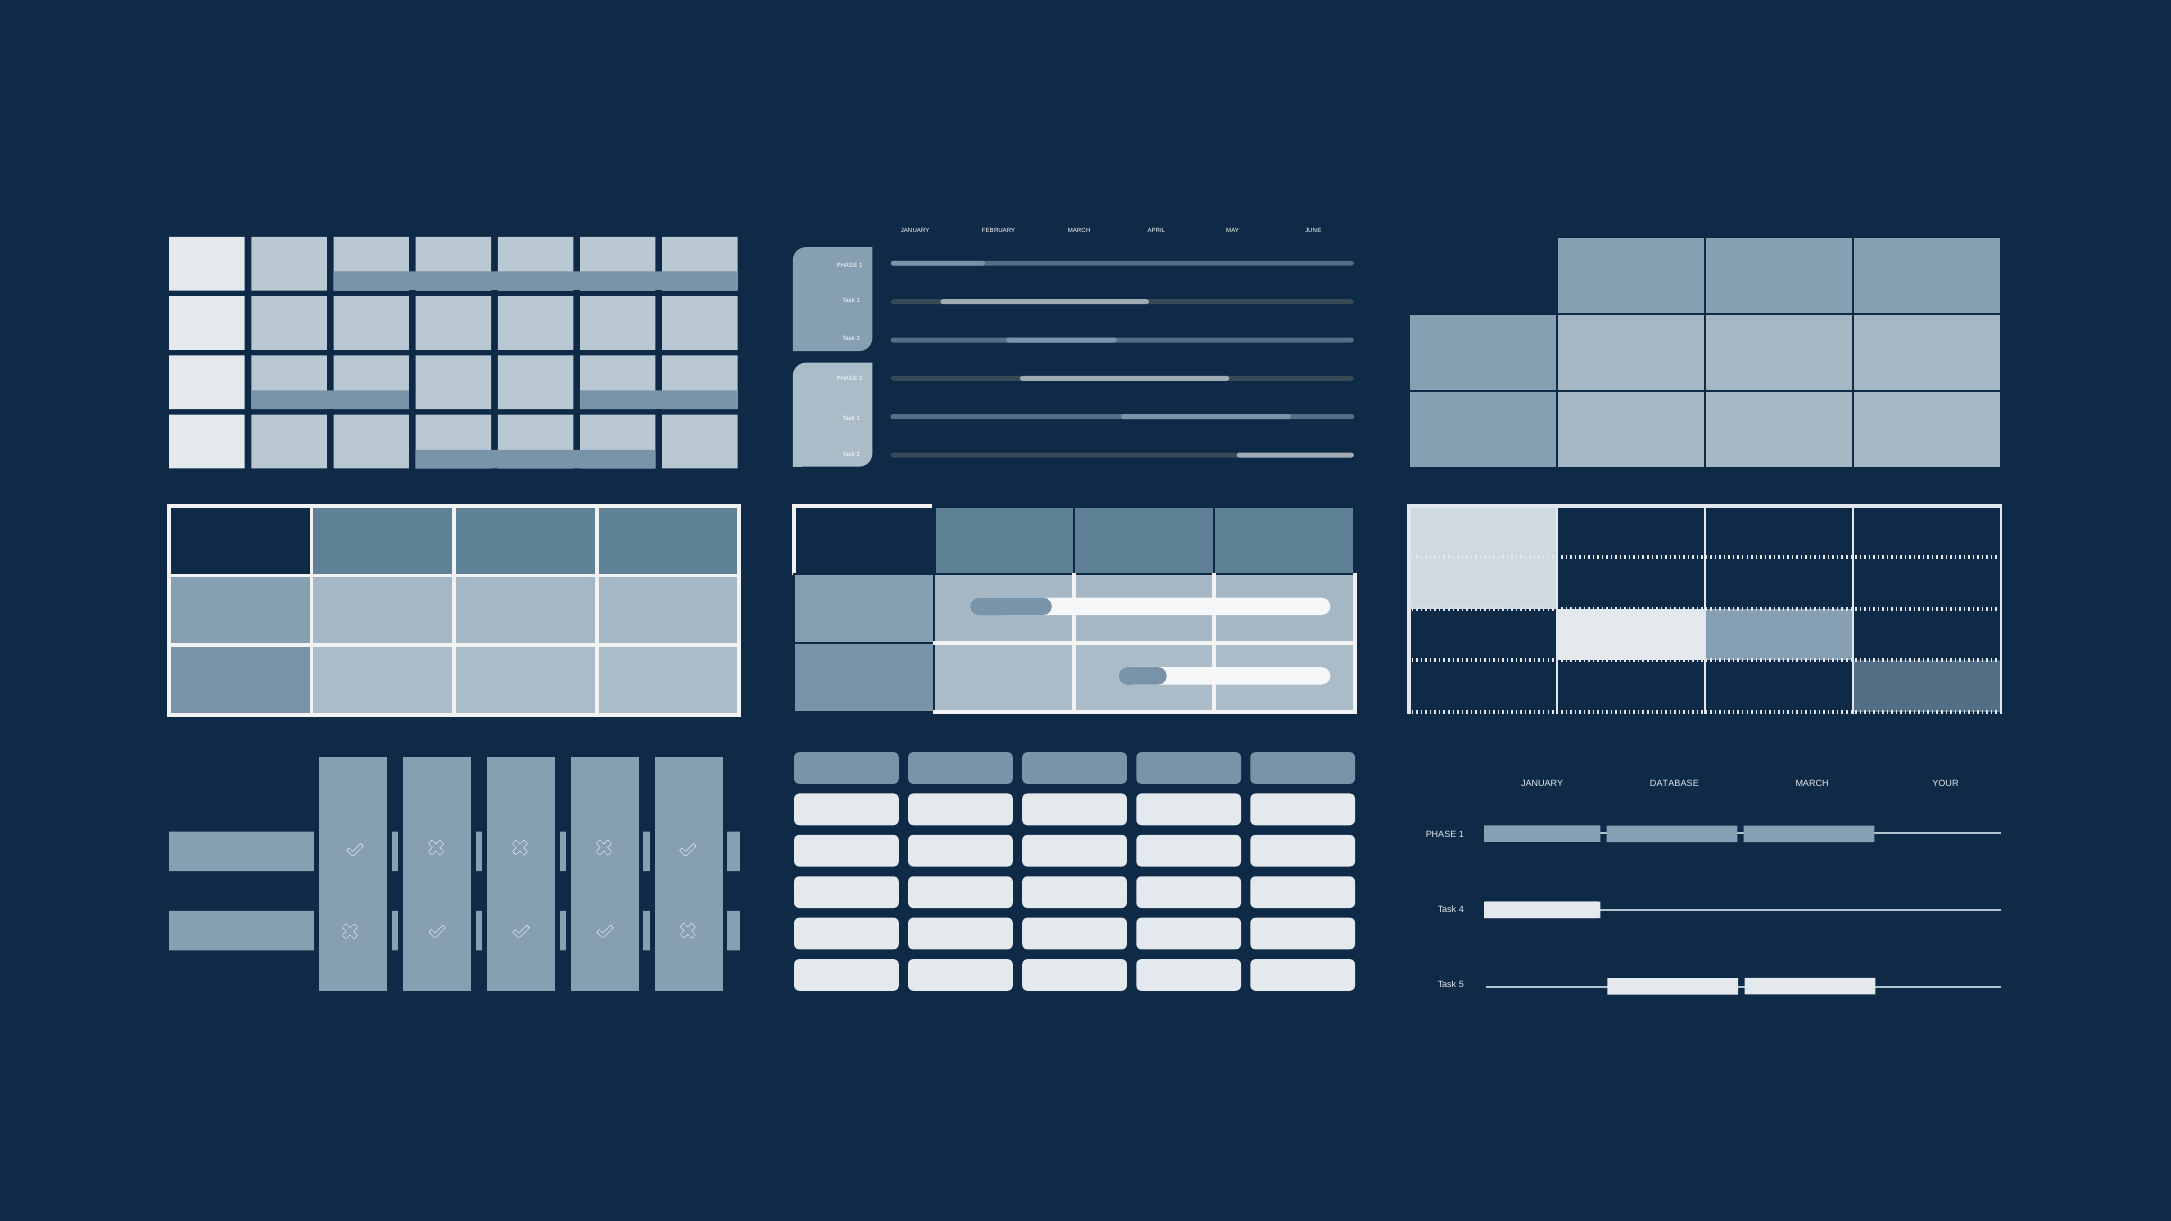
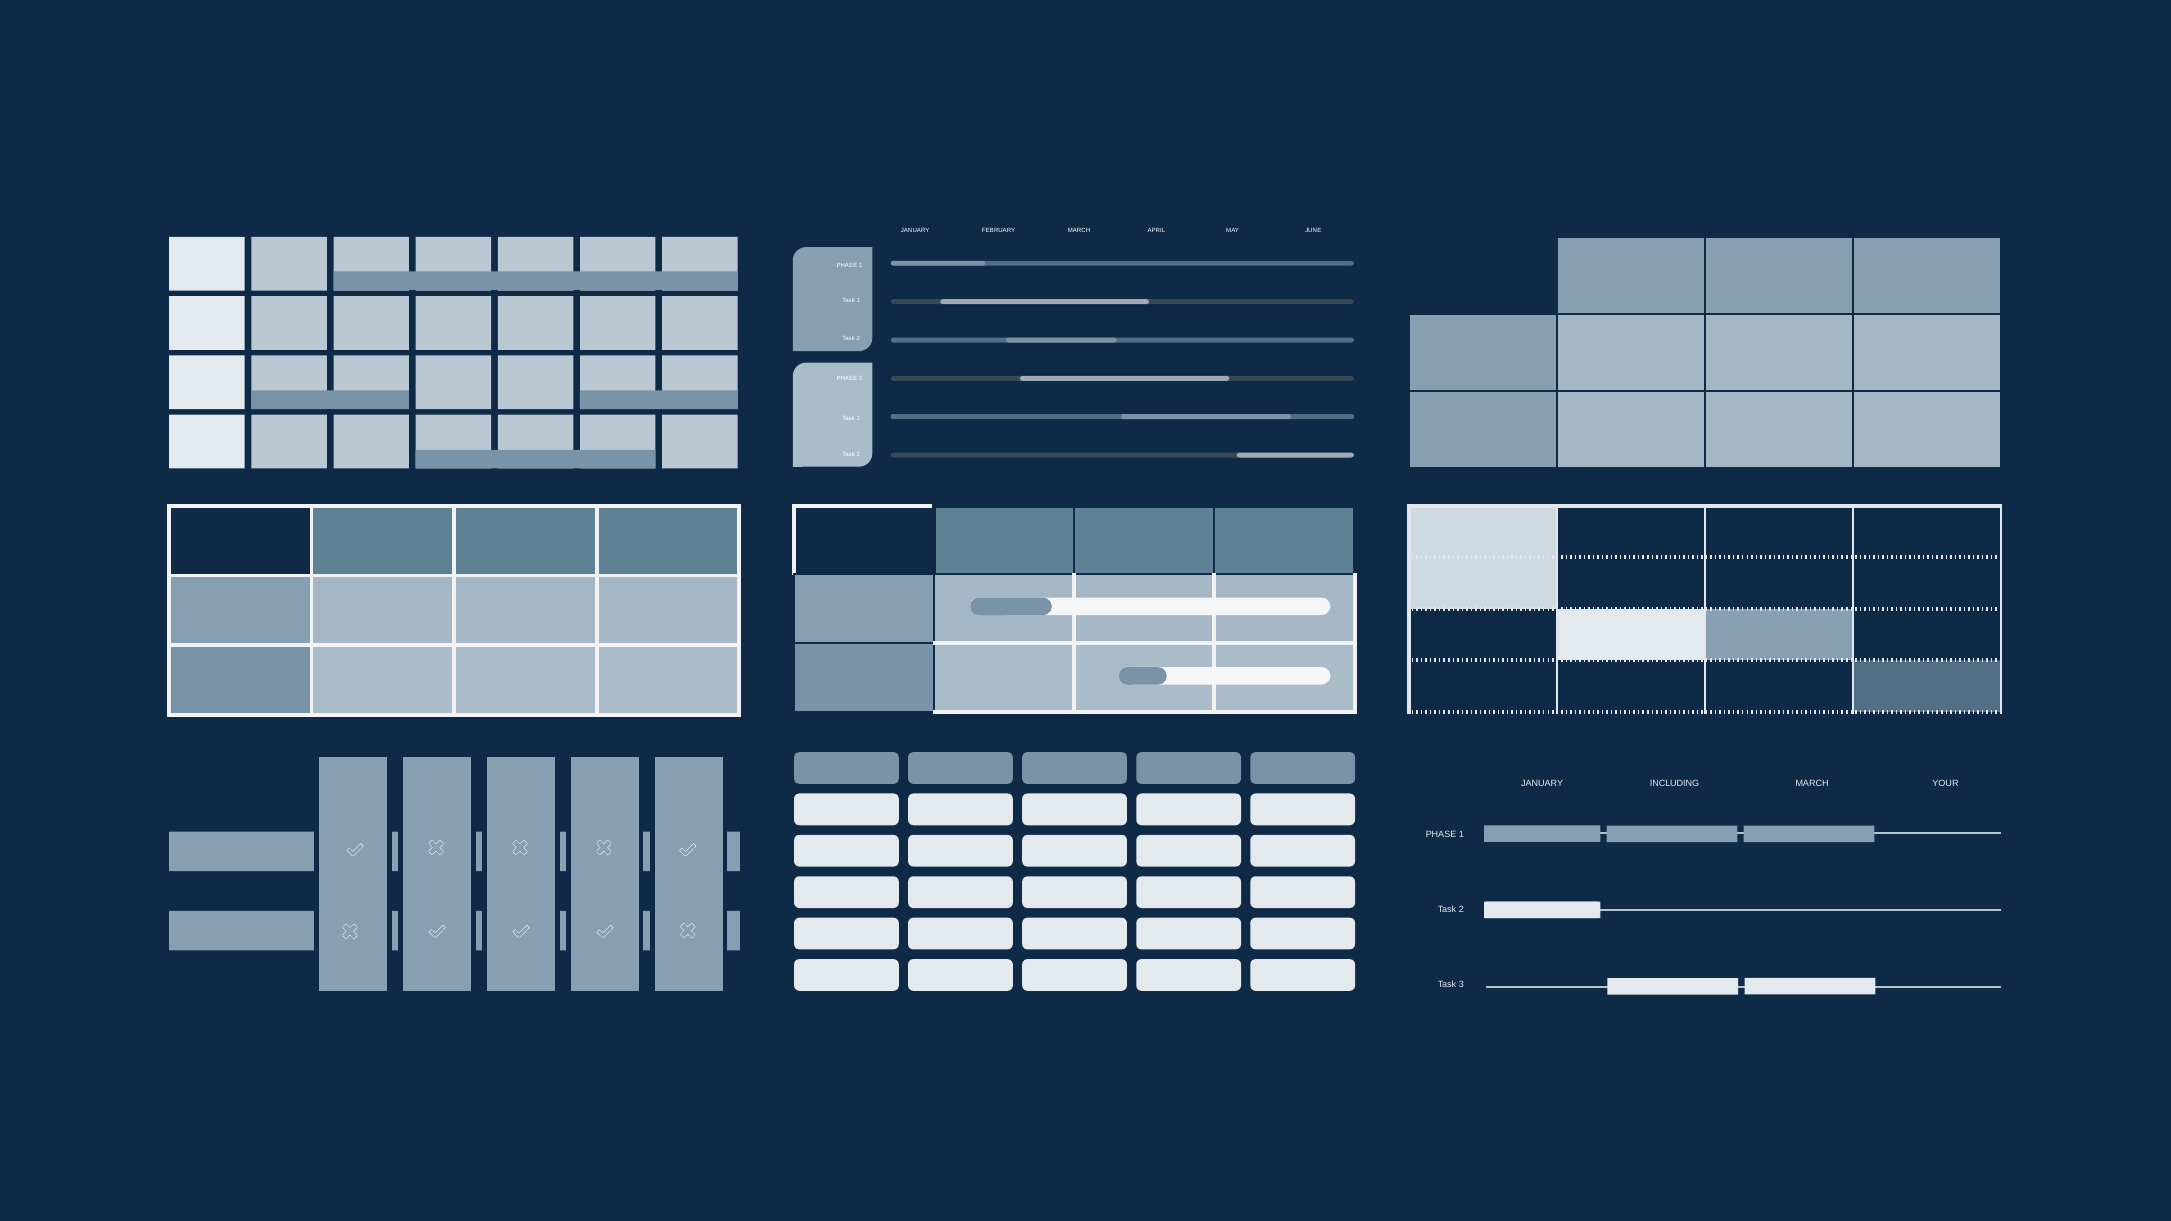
DATABASE: DATABASE -> INCLUDING
4 at (1461, 909): 4 -> 2
5: 5 -> 3
